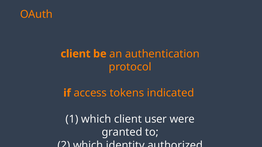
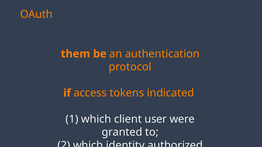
client at (76, 54): client -> them
